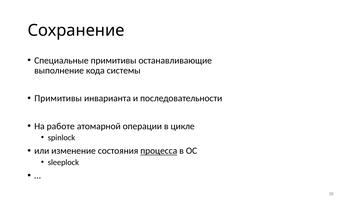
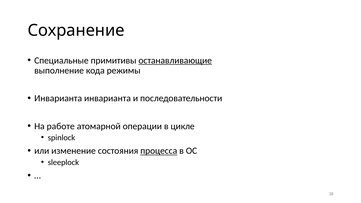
останавливающие underline: none -> present
системы: системы -> режимы
Примитивы at (58, 98): Примитивы -> Инварианта
